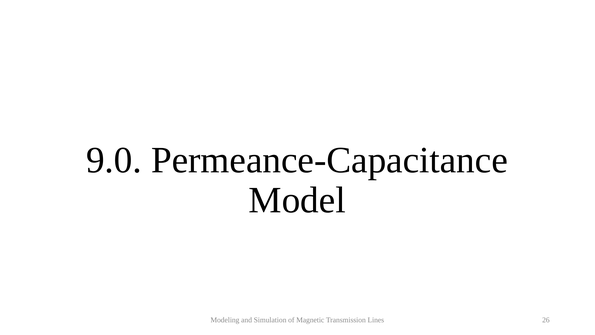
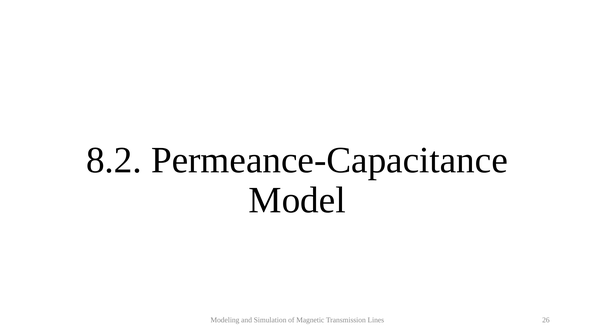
9.0: 9.0 -> 8.2
